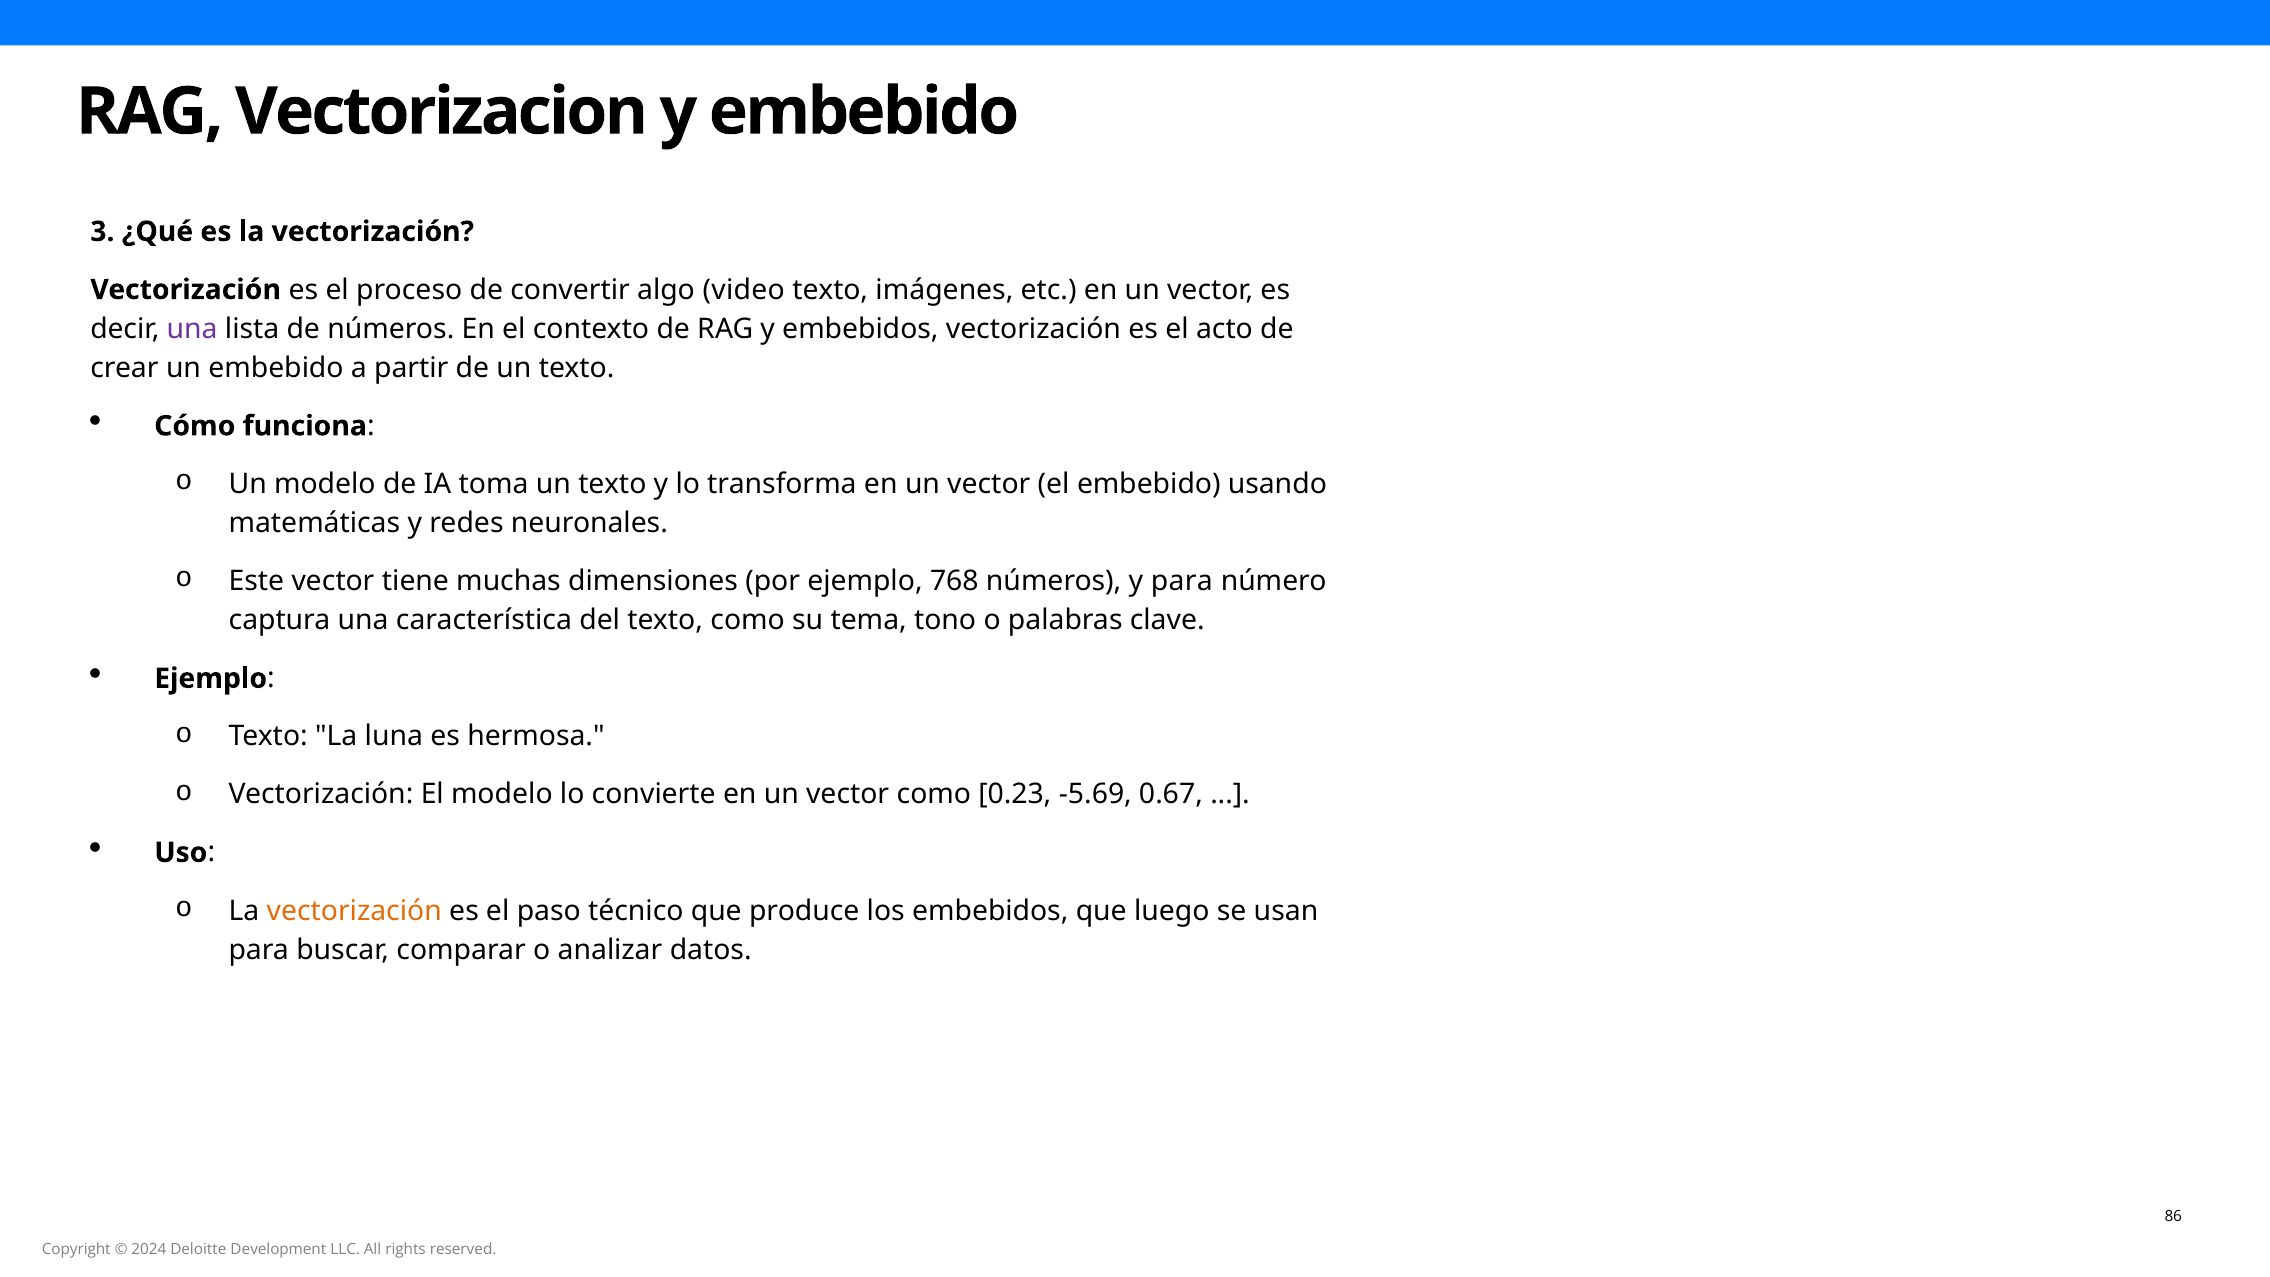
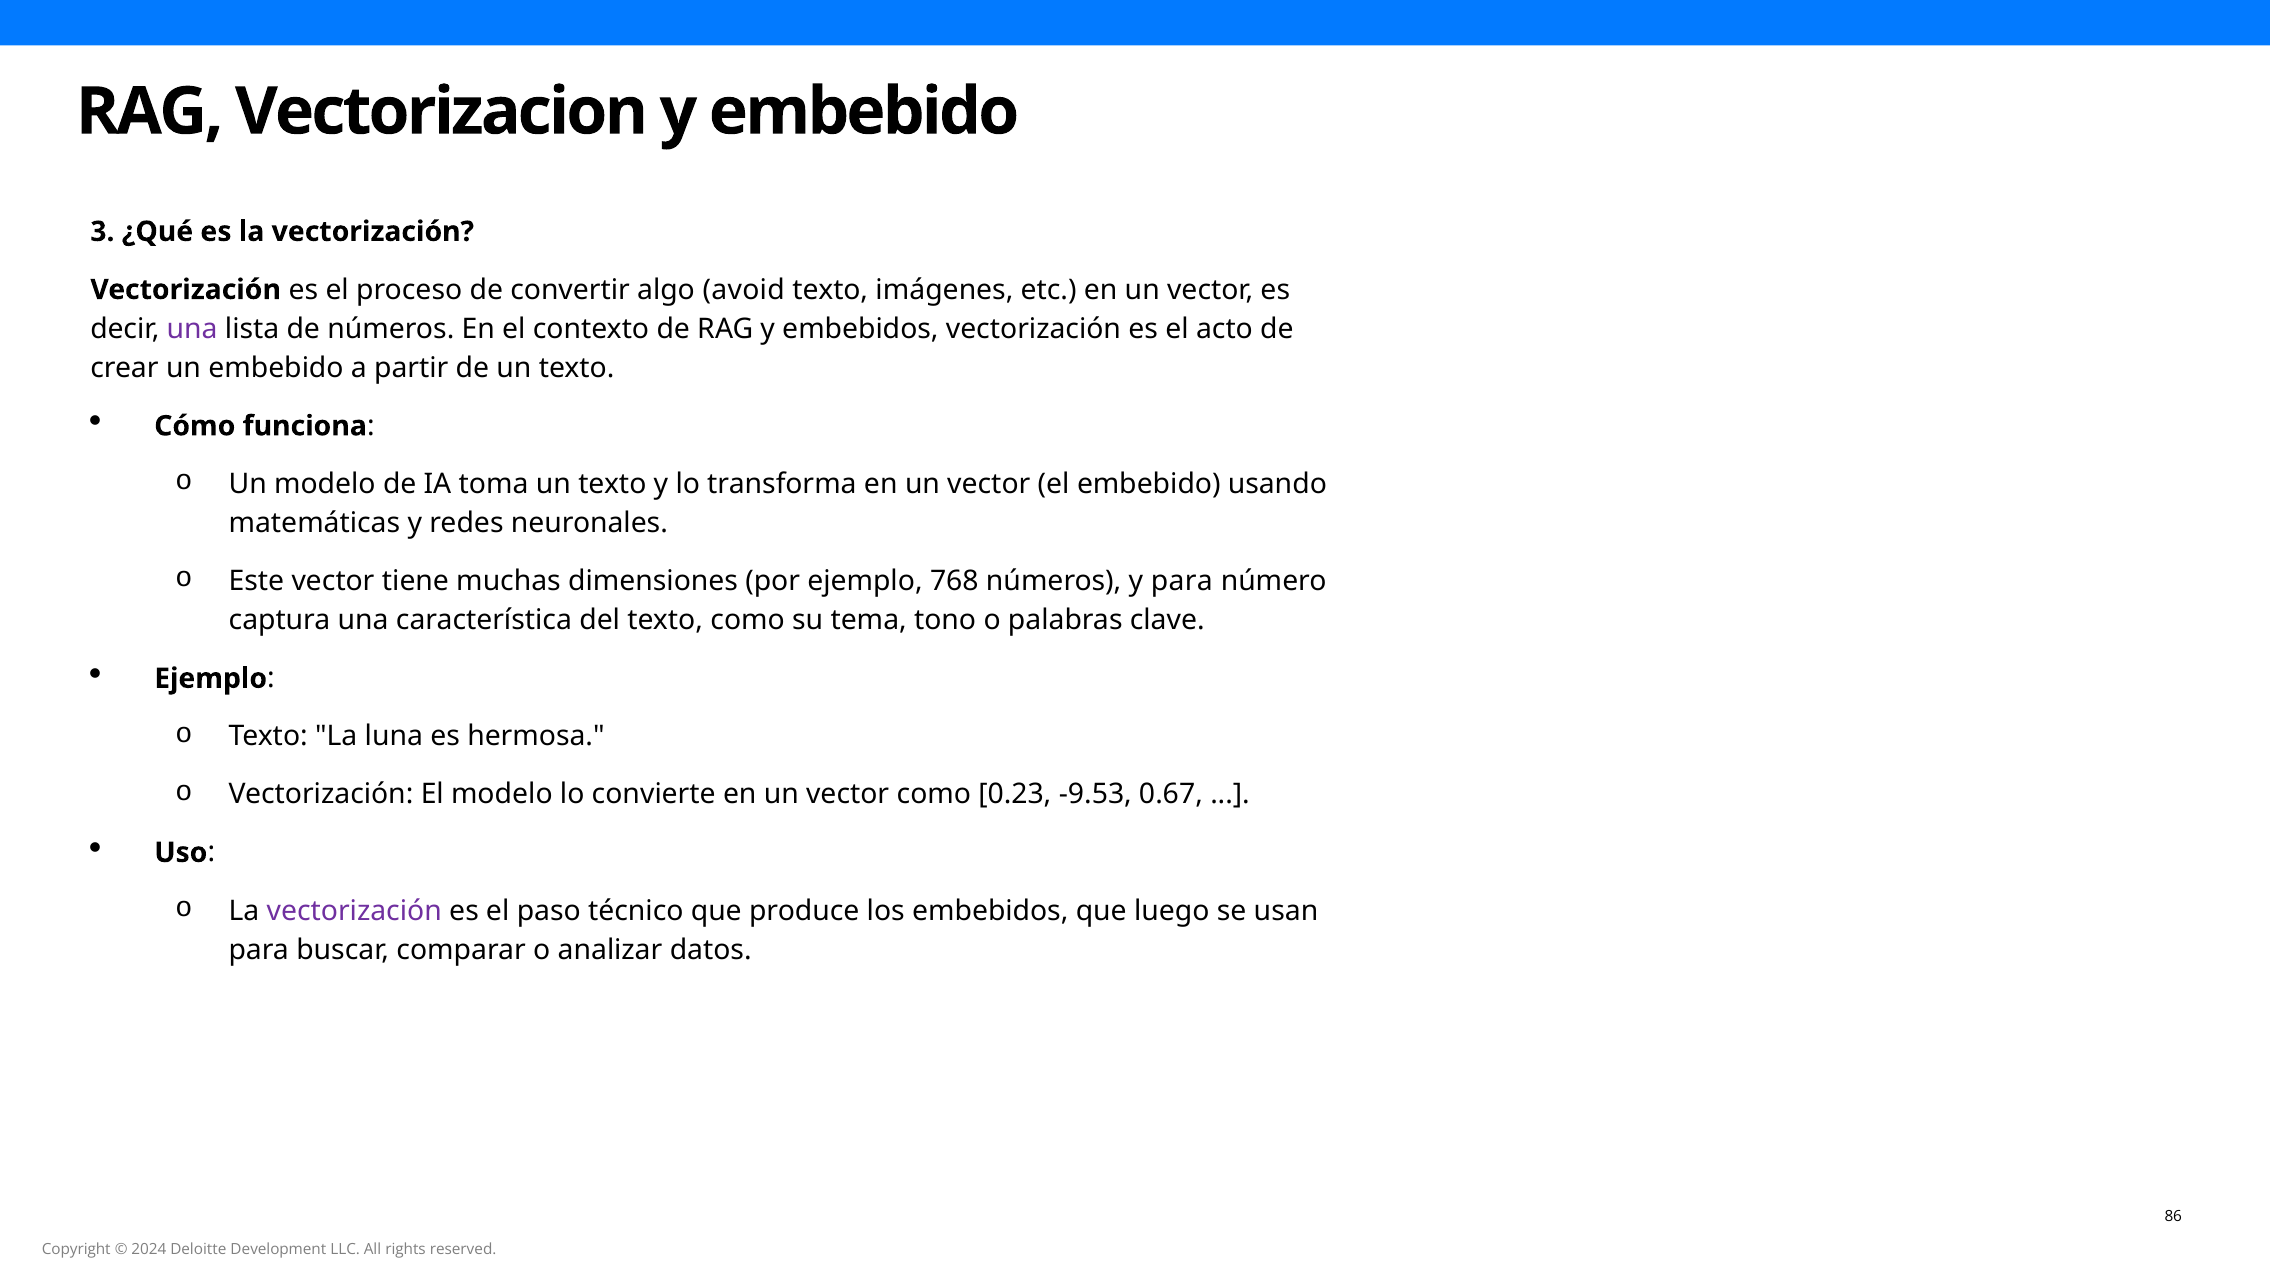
video: video -> avoid
-5.69: -5.69 -> -9.53
vectorización at (354, 911) colour: orange -> purple
